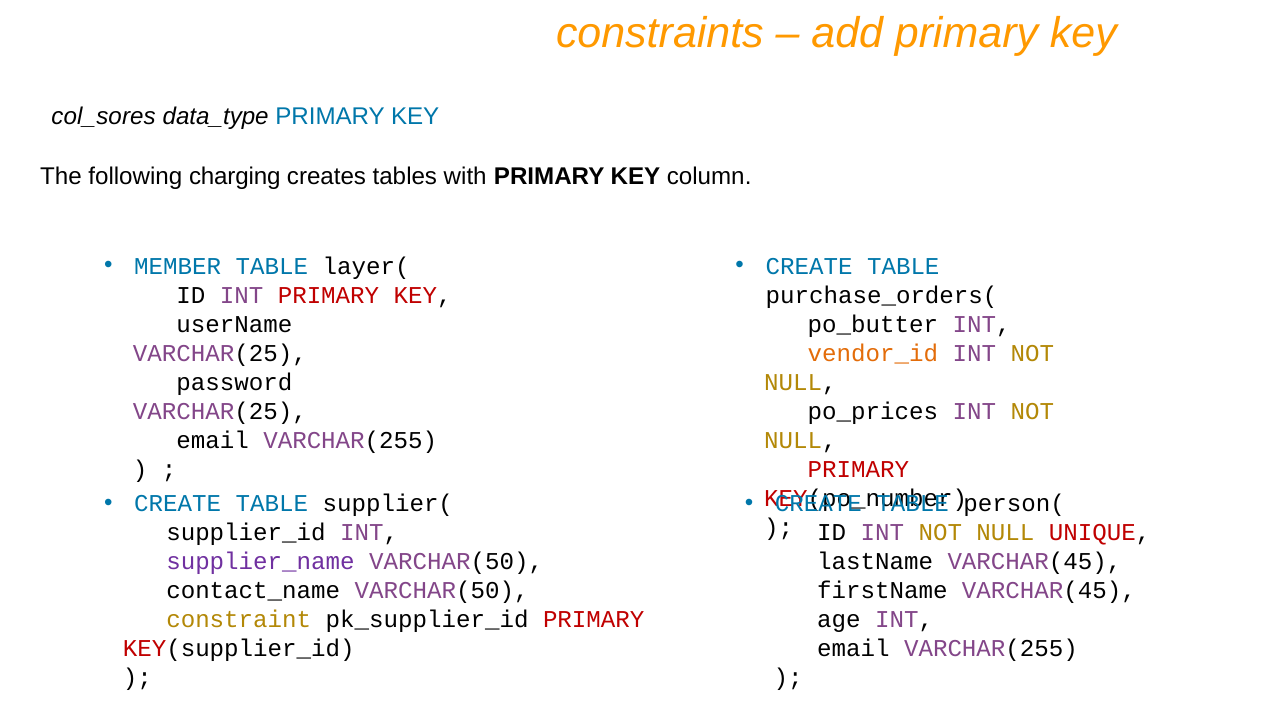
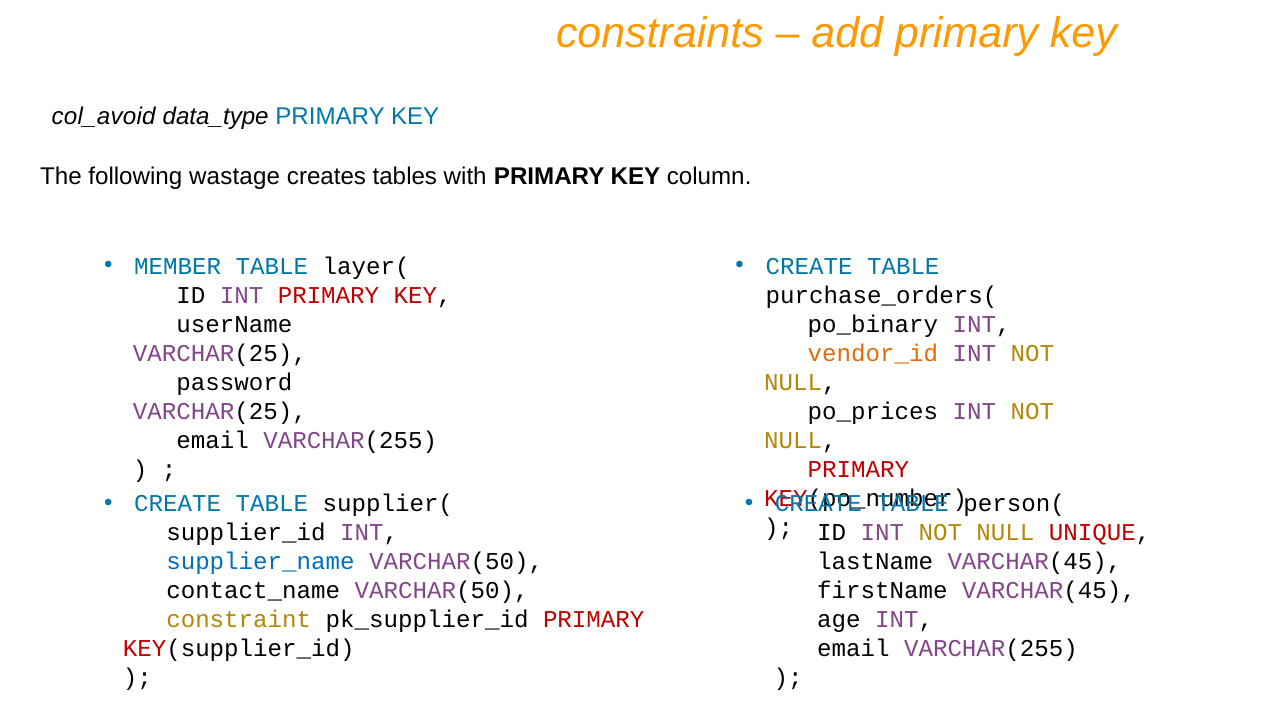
col_sores: col_sores -> col_avoid
charging: charging -> wastage
po_butter: po_butter -> po_binary
supplier_name colour: purple -> blue
